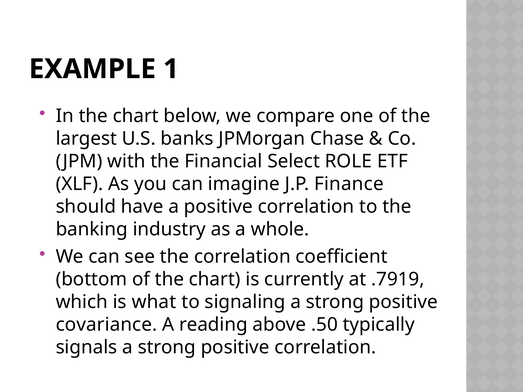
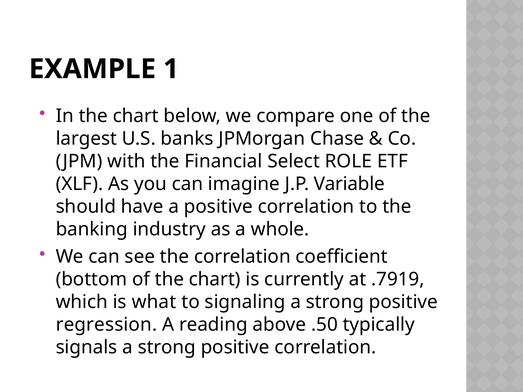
Finance: Finance -> Variable
covariance: covariance -> regression
